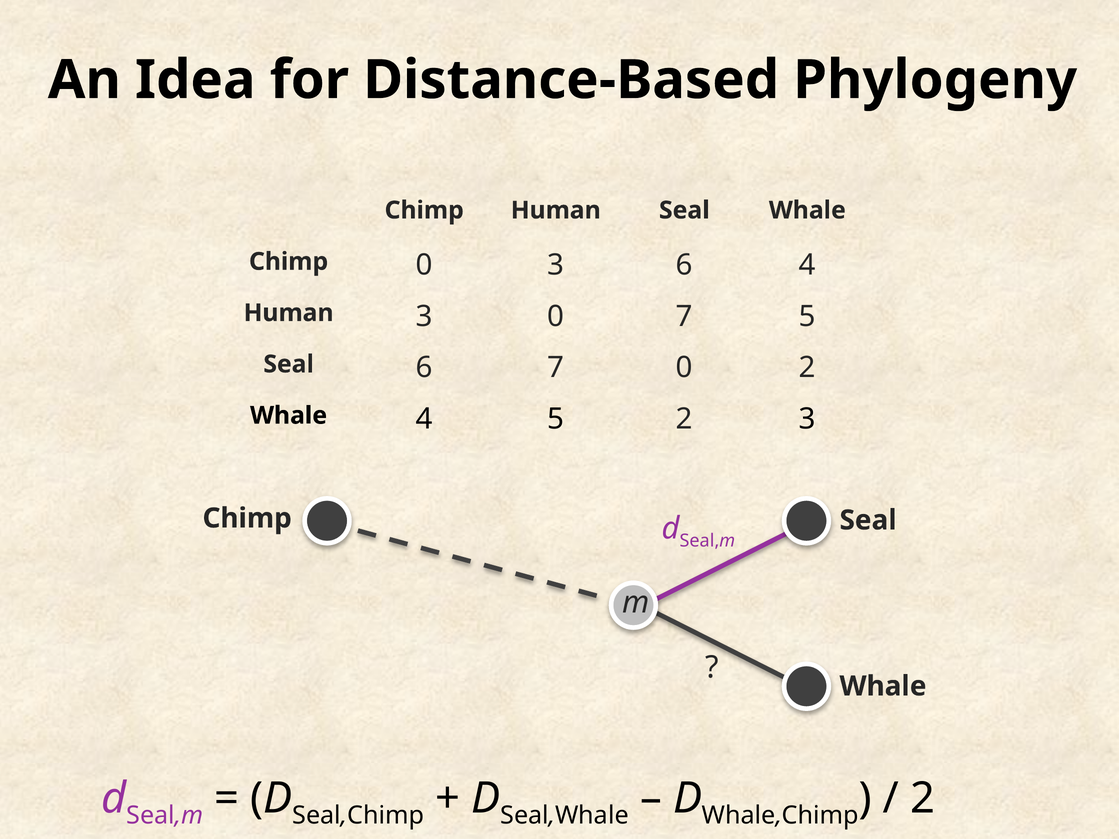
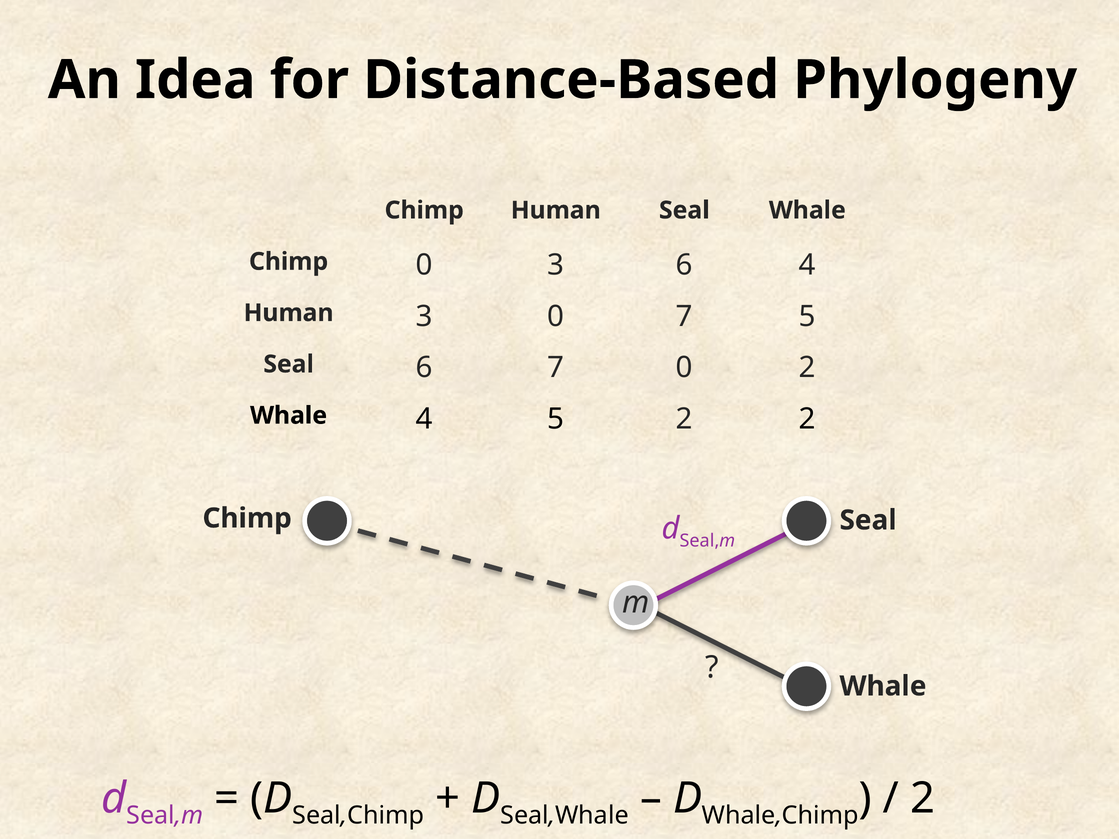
2 3: 3 -> 2
